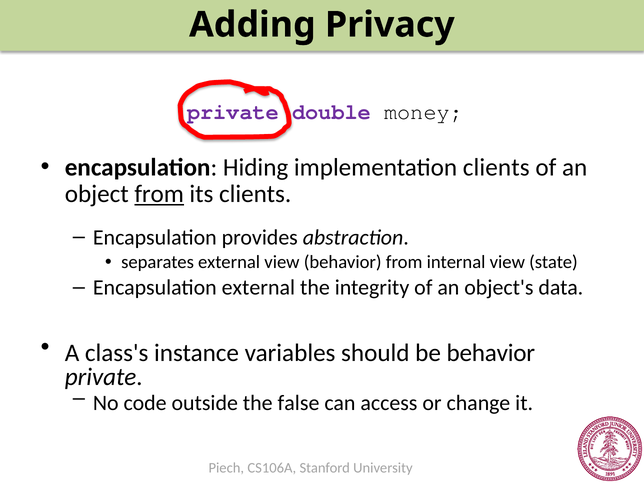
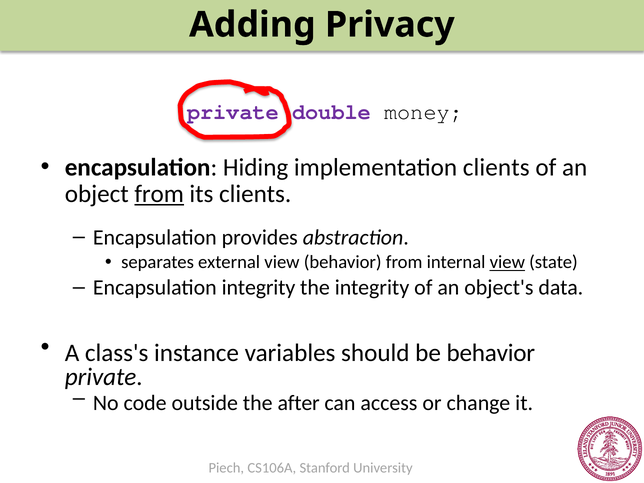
view at (507, 262) underline: none -> present
Encapsulation external: external -> integrity
false: false -> after
